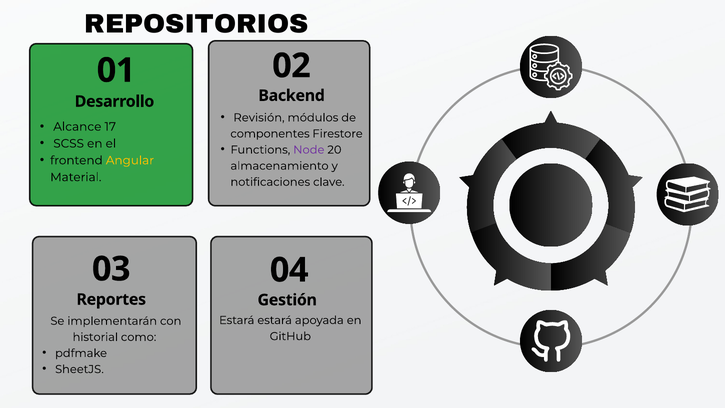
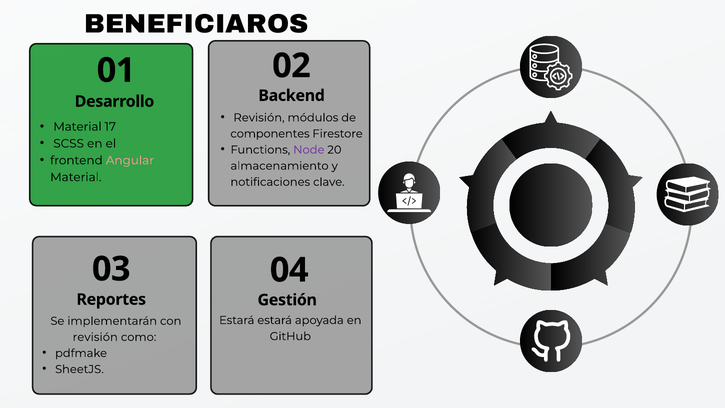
REPOSITORIOS: REPOSITORIOS -> BENEFICIAROS
Alcance at (77, 127): Alcance -> Material
Angular colour: yellow -> pink
historial at (95, 337): historial -> revisión
